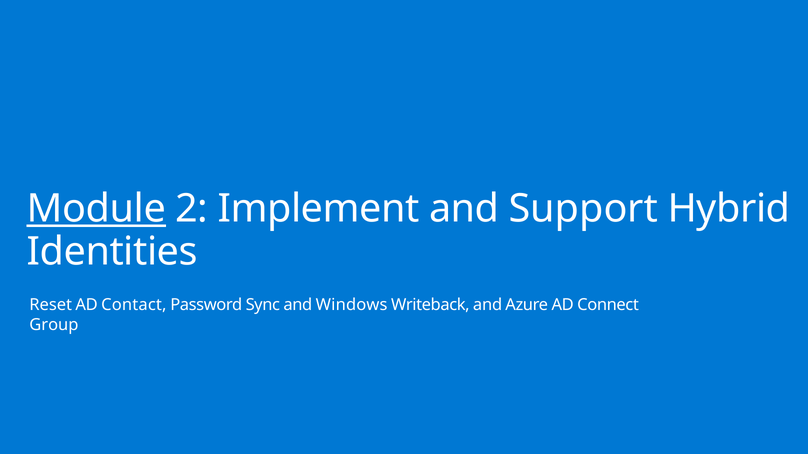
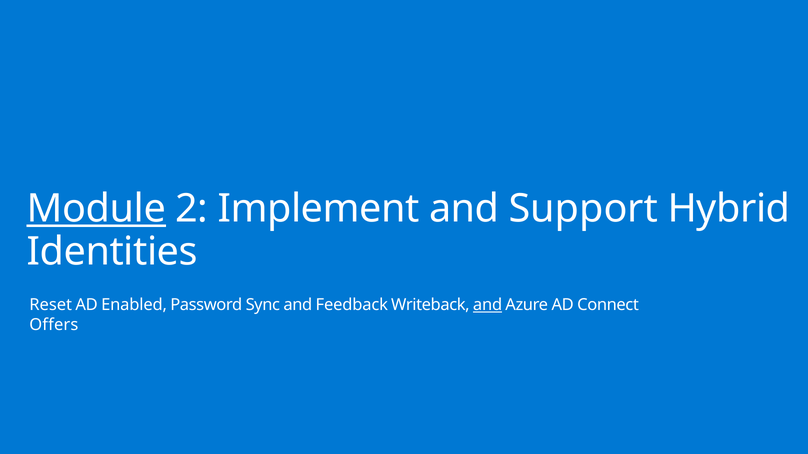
Contact: Contact -> Enabled
Windows: Windows -> Feedback
and at (488, 305) underline: none -> present
Group: Group -> Offers
